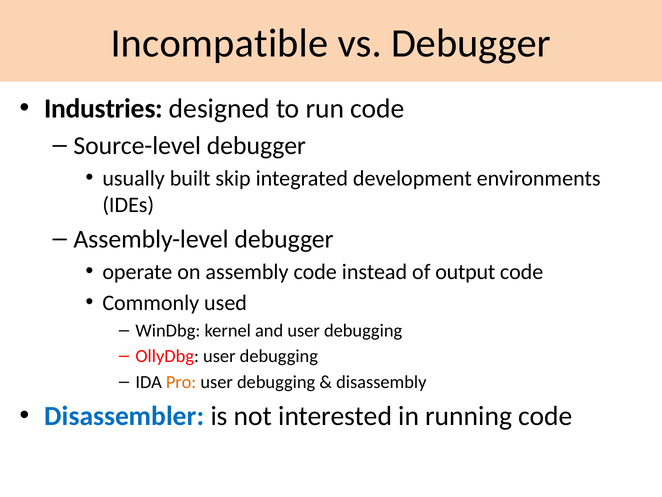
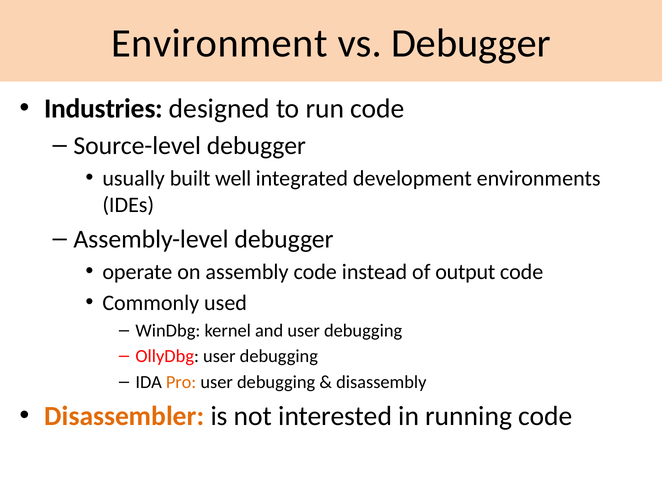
Incompatible: Incompatible -> Environment
skip: skip -> well
Disassembler colour: blue -> orange
